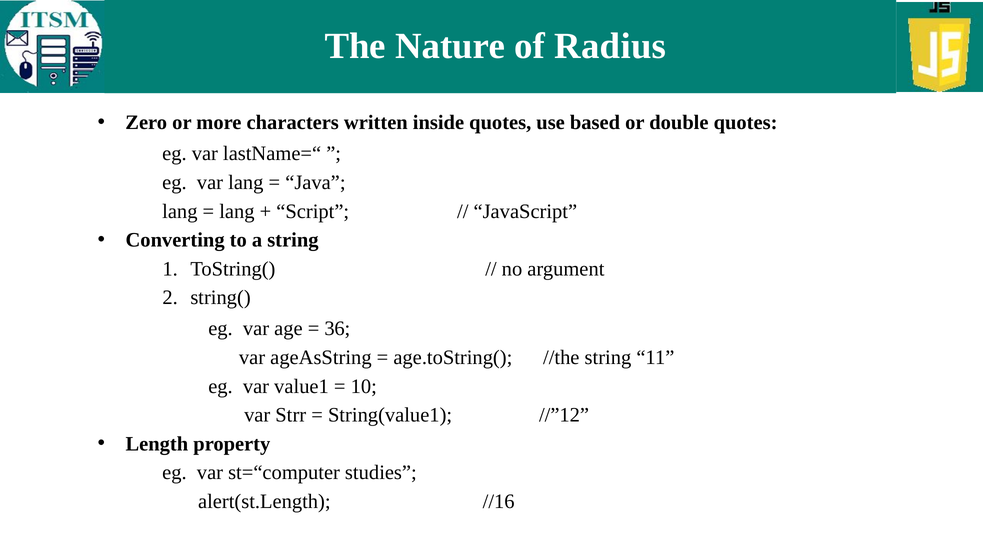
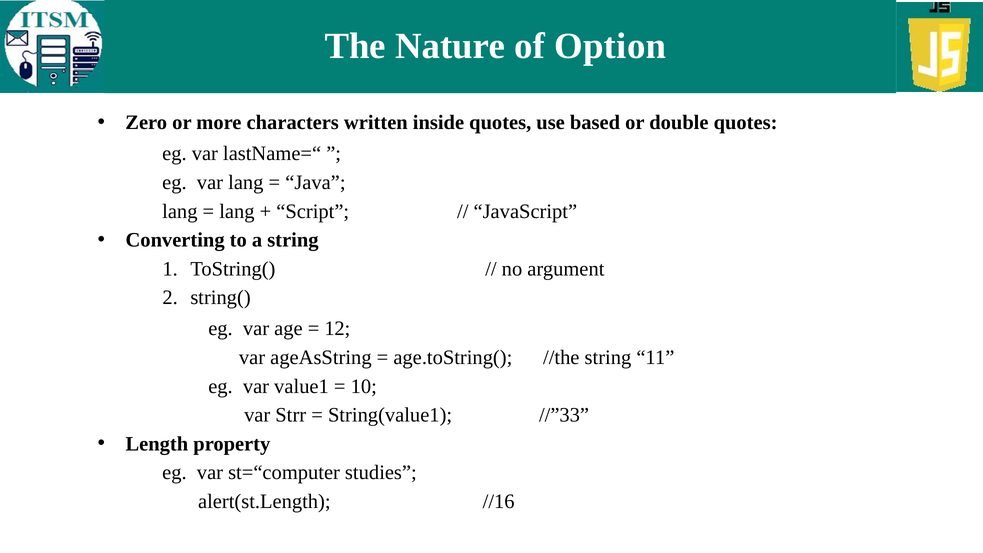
Radius: Radius -> Option
36: 36 -> 12
//”12: //”12 -> //”33
